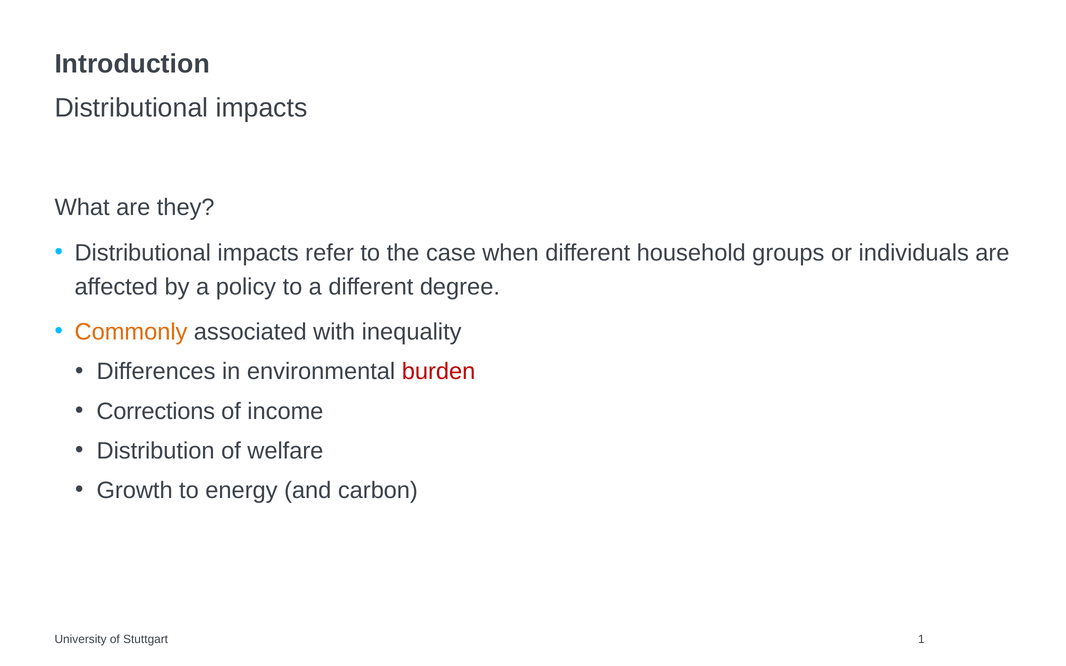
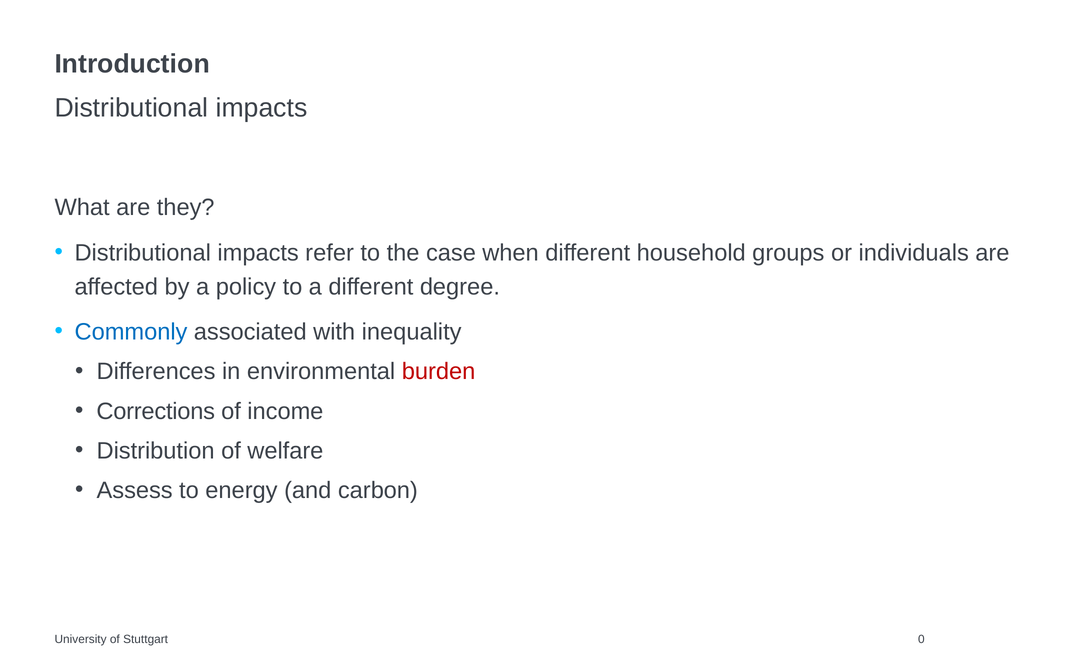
Commonly colour: orange -> blue
Growth: Growth -> Assess
1: 1 -> 0
